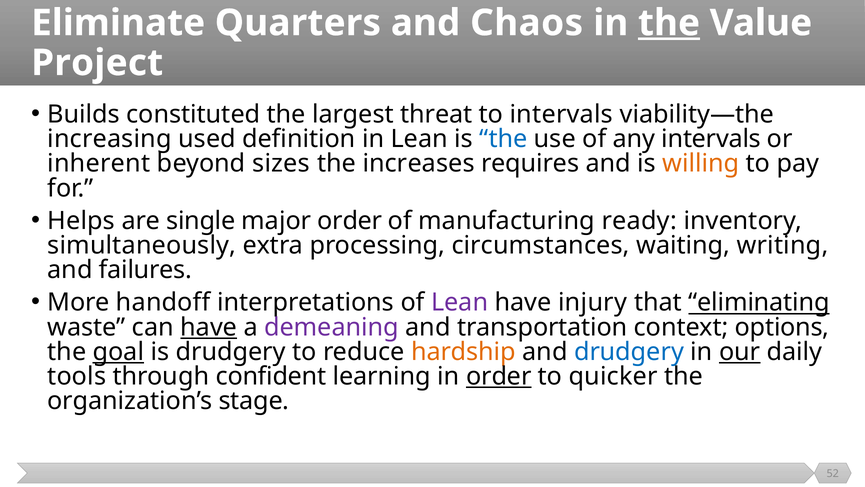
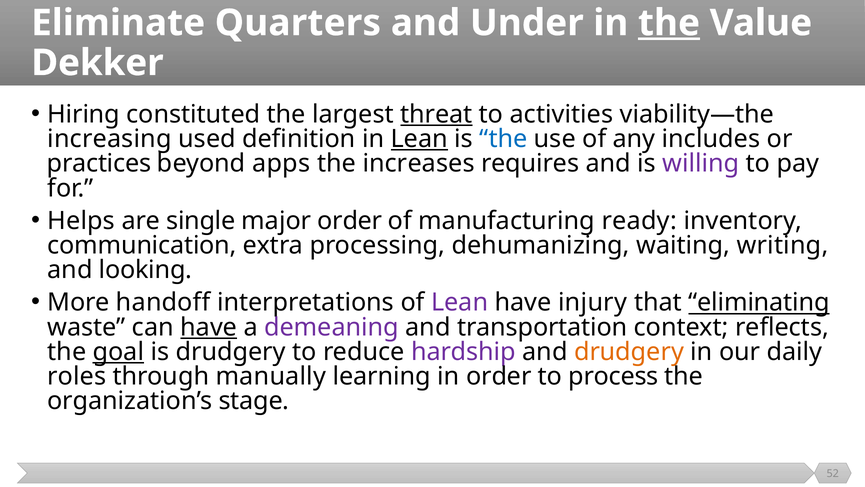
Chaos: Chaos -> Under
Project: Project -> Dekker
Builds: Builds -> Hiring
threat underline: none -> present
to intervals: intervals -> activities
Lean at (419, 139) underline: none -> present
any intervals: intervals -> includes
inherent: inherent -> practices
sizes: sizes -> apps
willing colour: orange -> purple
simultaneously: simultaneously -> communication
circumstances: circumstances -> dehumanizing
failures: failures -> looking
options: options -> reflects
hardship colour: orange -> purple
drudgery at (629, 351) colour: blue -> orange
our underline: present -> none
tools: tools -> roles
confident: confident -> manually
order at (499, 376) underline: present -> none
quicker: quicker -> process
